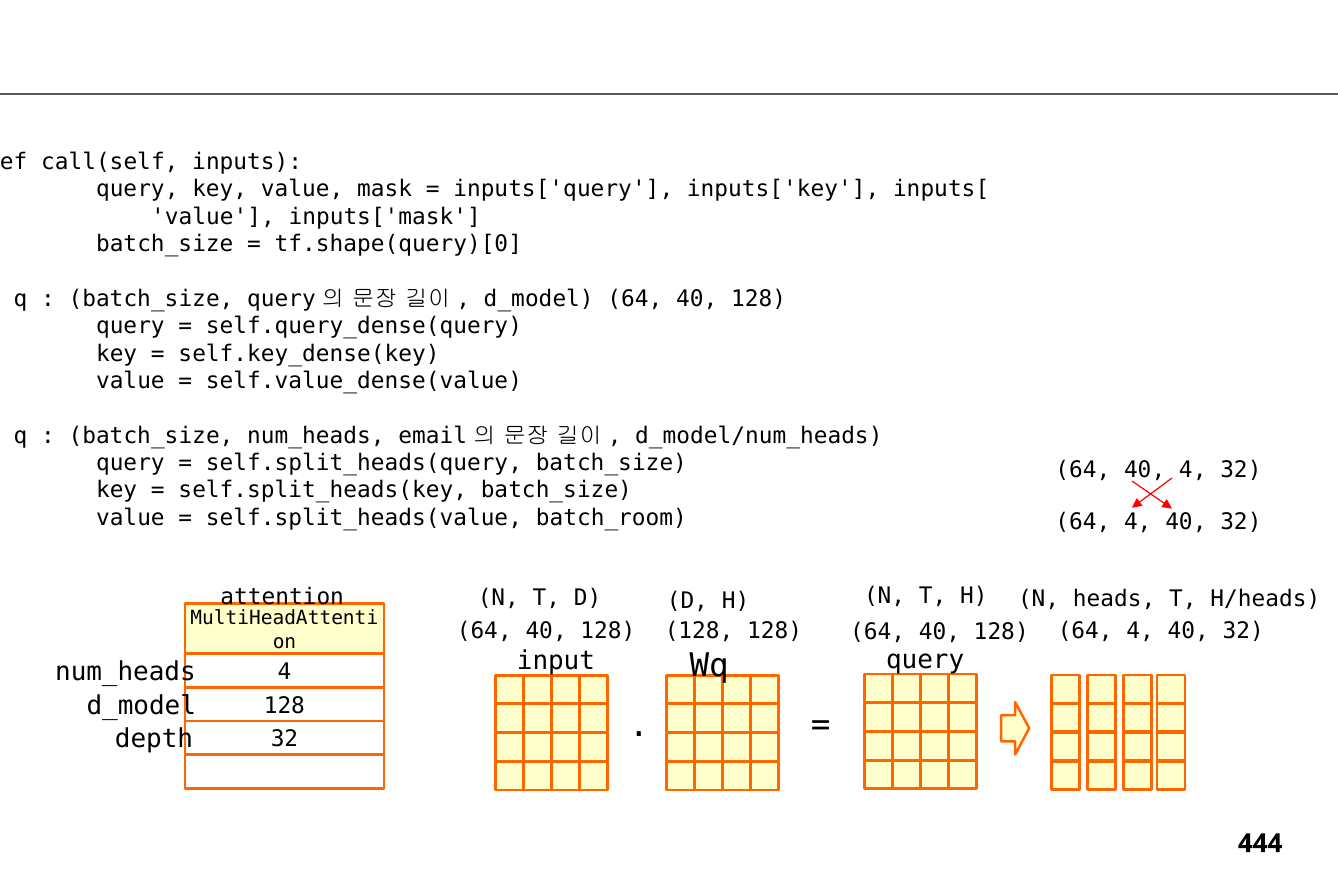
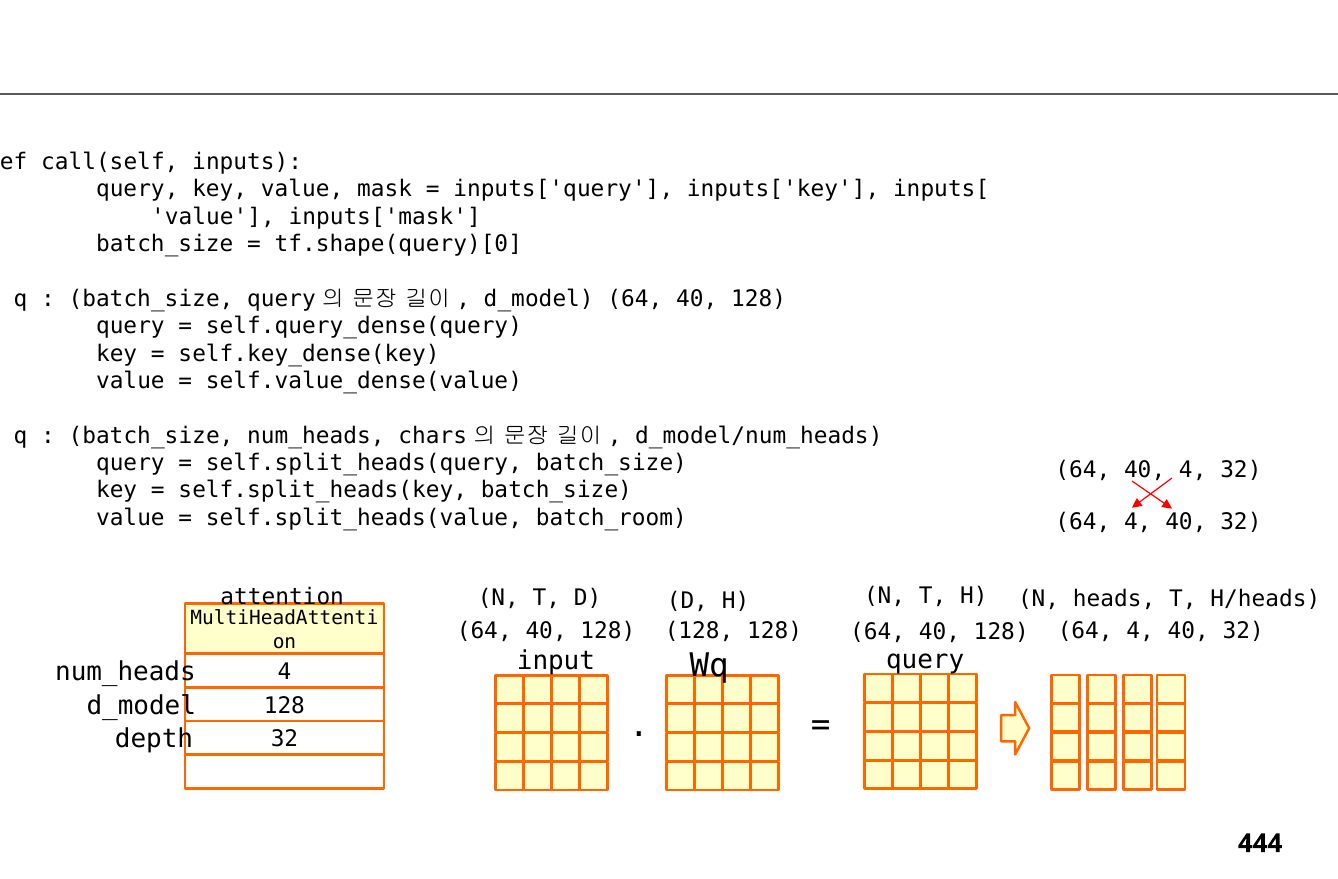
email: email -> chars
